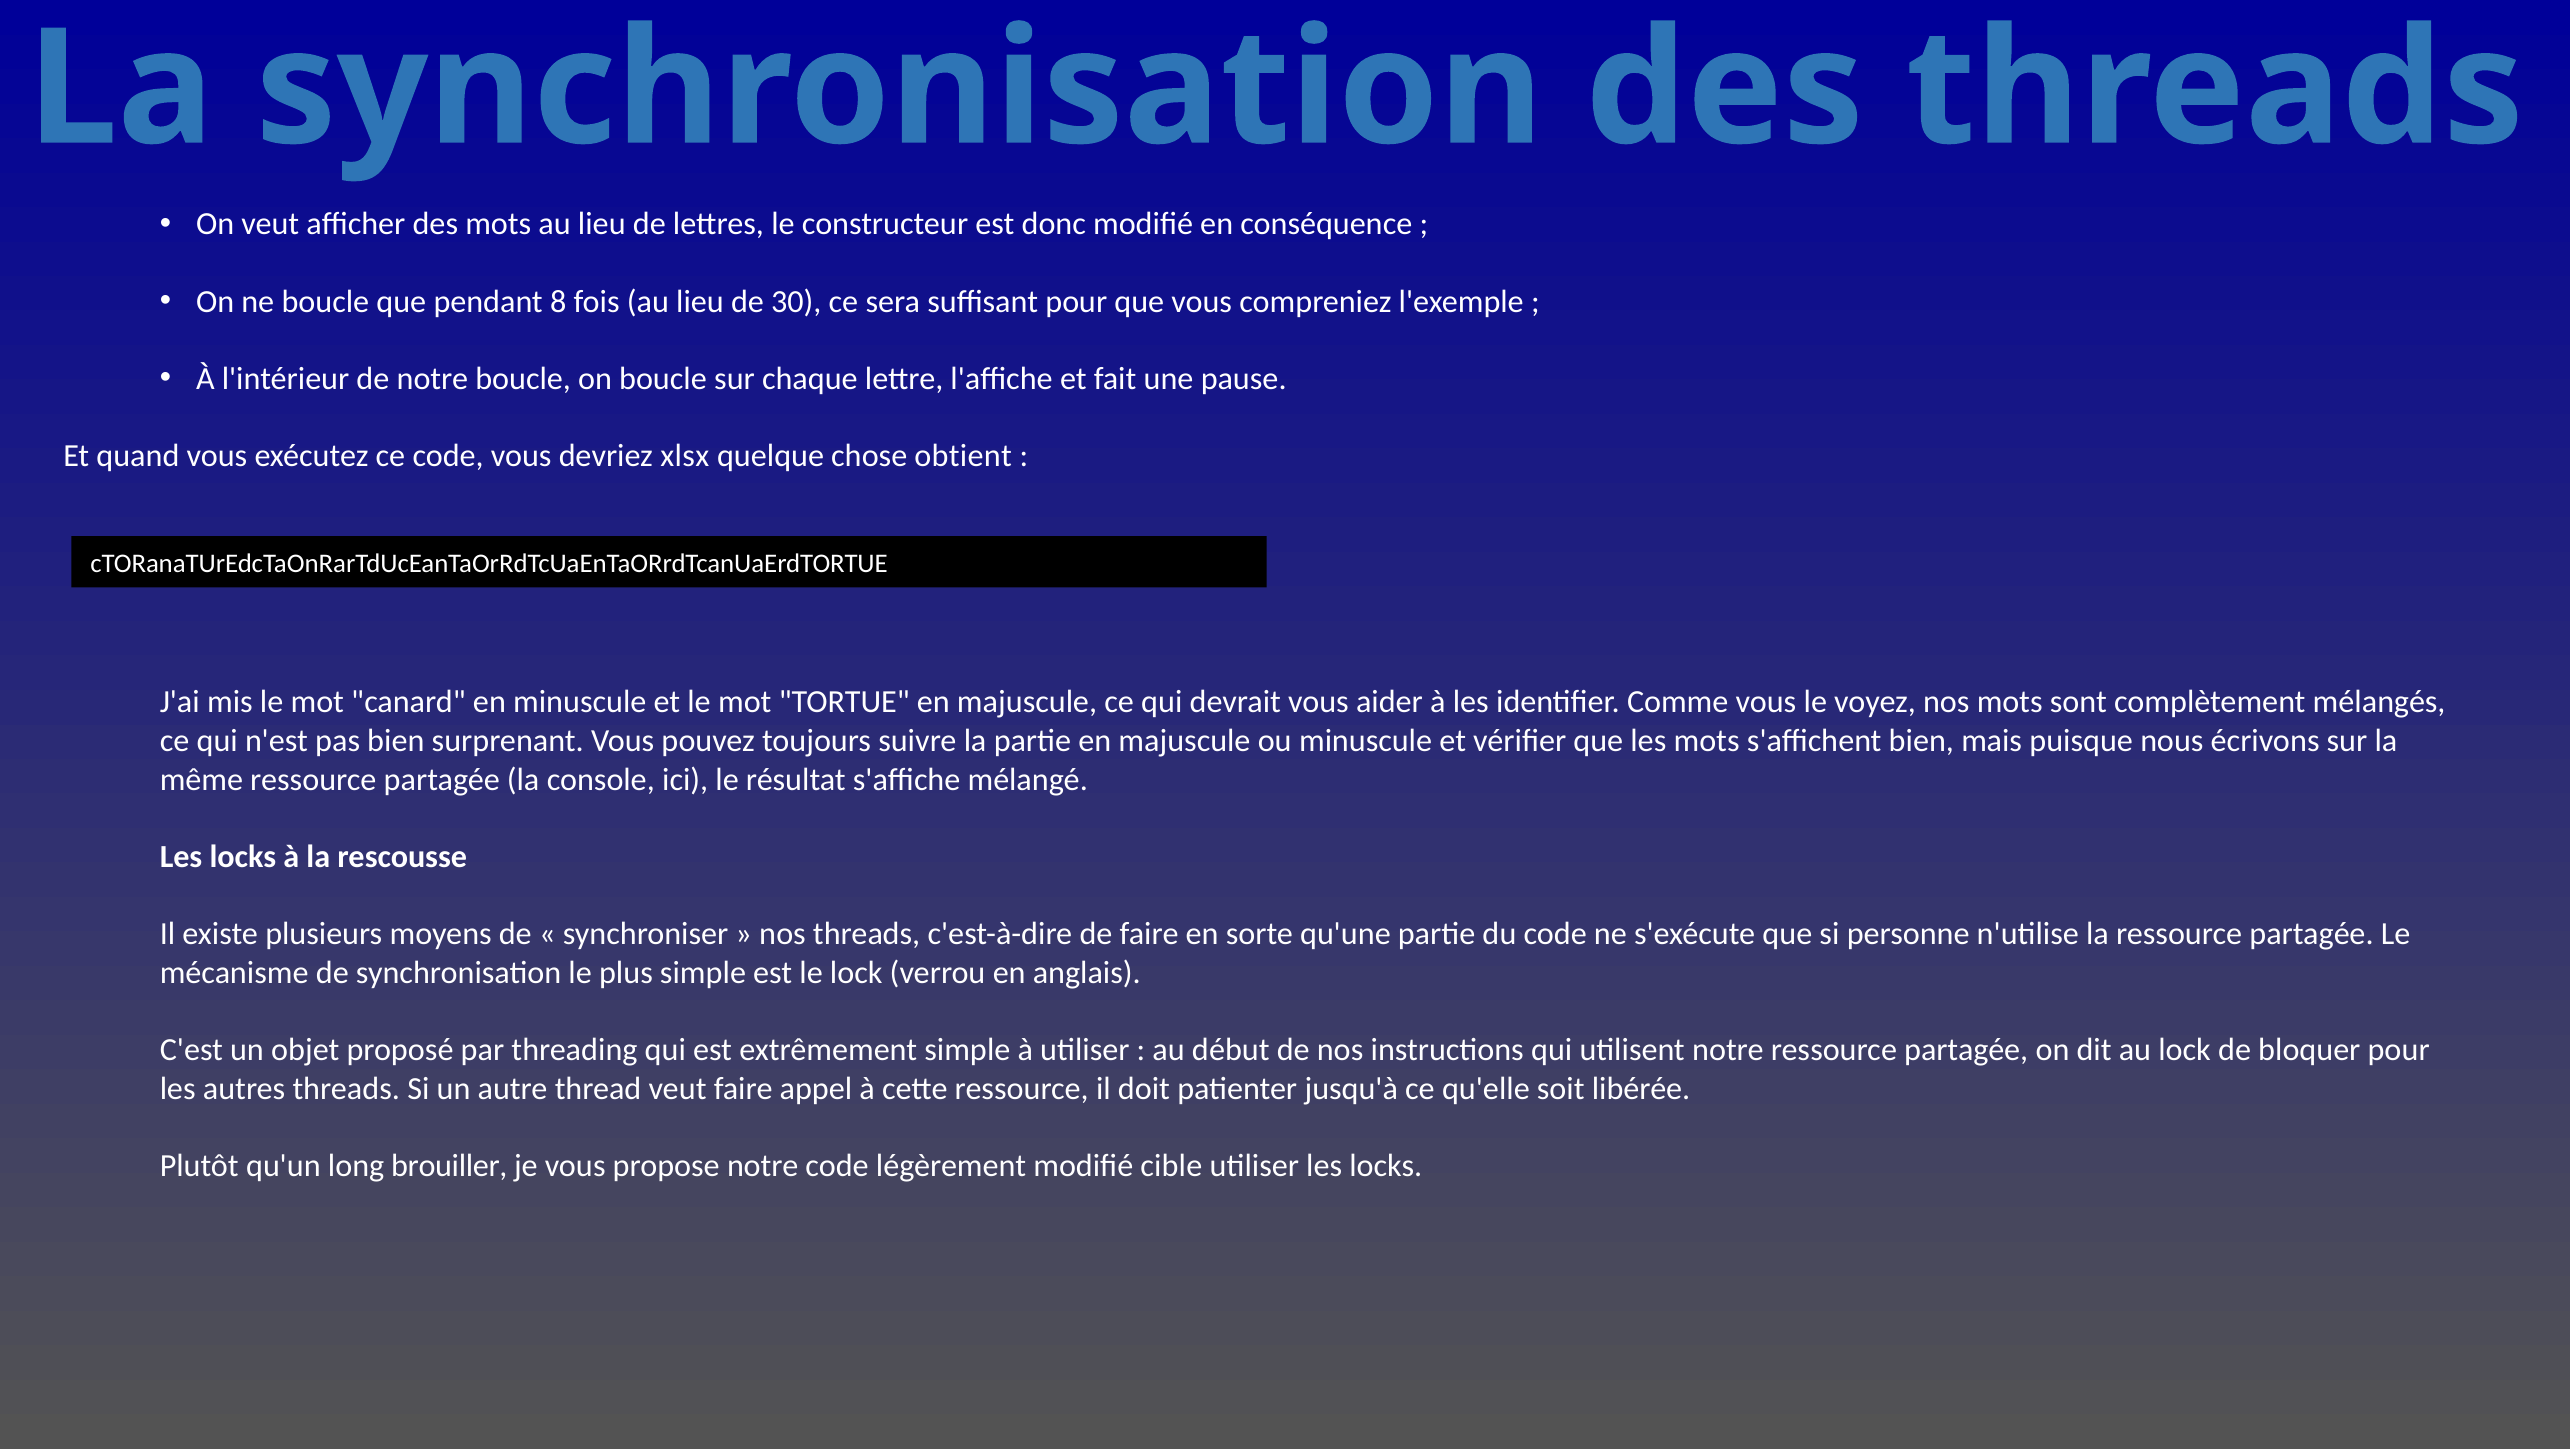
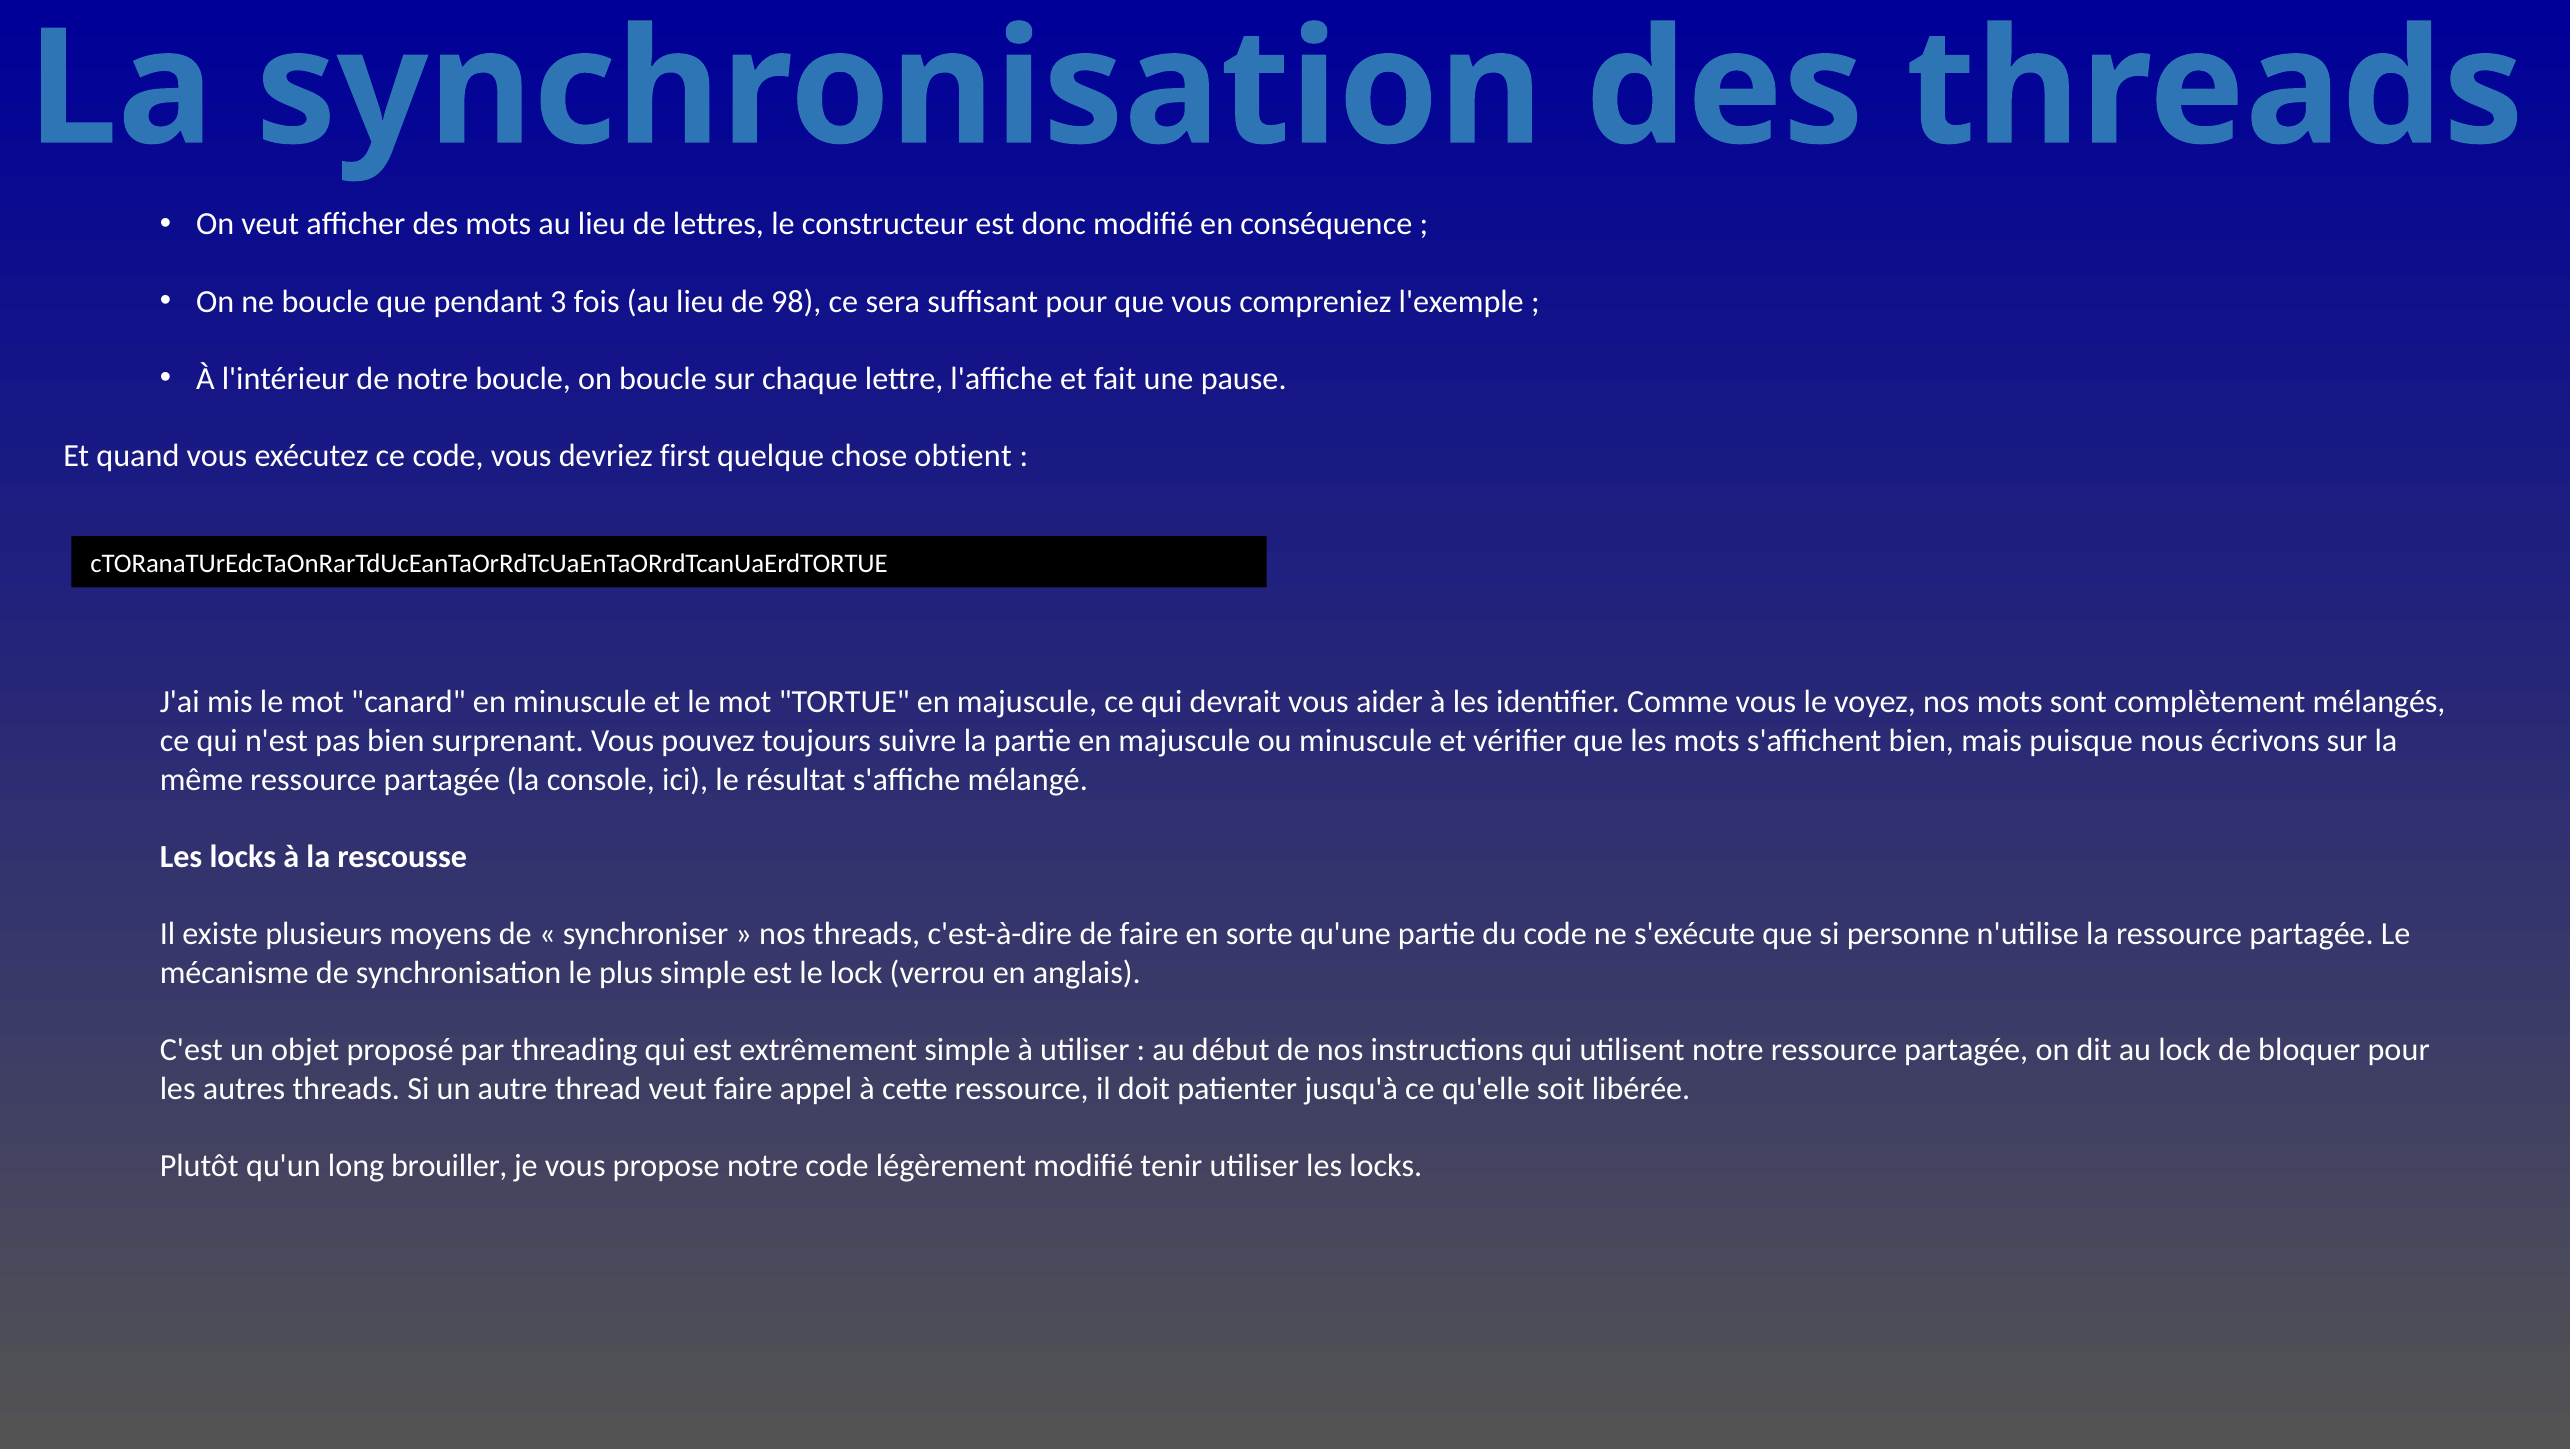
8: 8 -> 3
30: 30 -> 98
xlsx: xlsx -> first
cible: cible -> tenir
